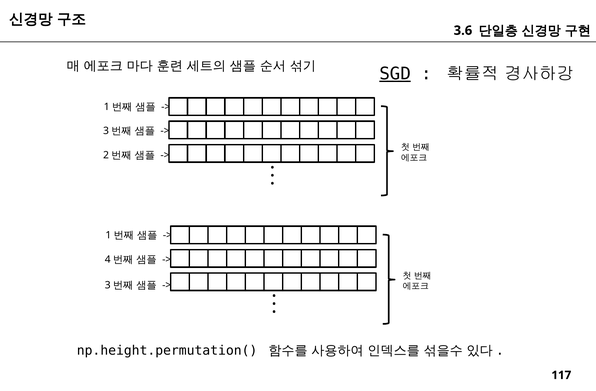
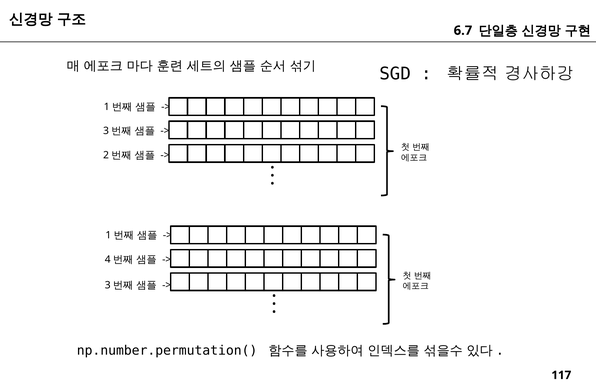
3.6: 3.6 -> 6.7
SGD underline: present -> none
np.height.permutation(: np.height.permutation( -> np.number.permutation(
